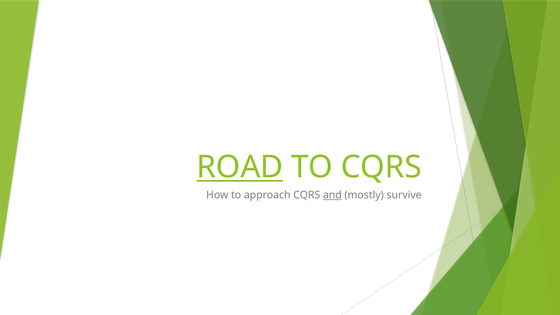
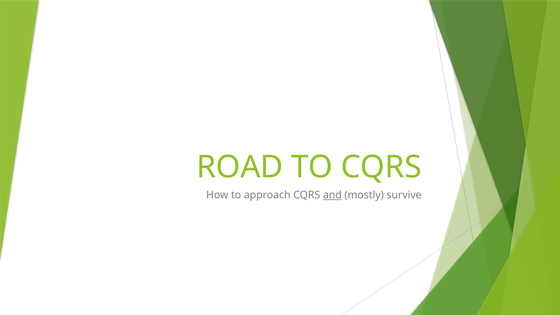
ROAD underline: present -> none
